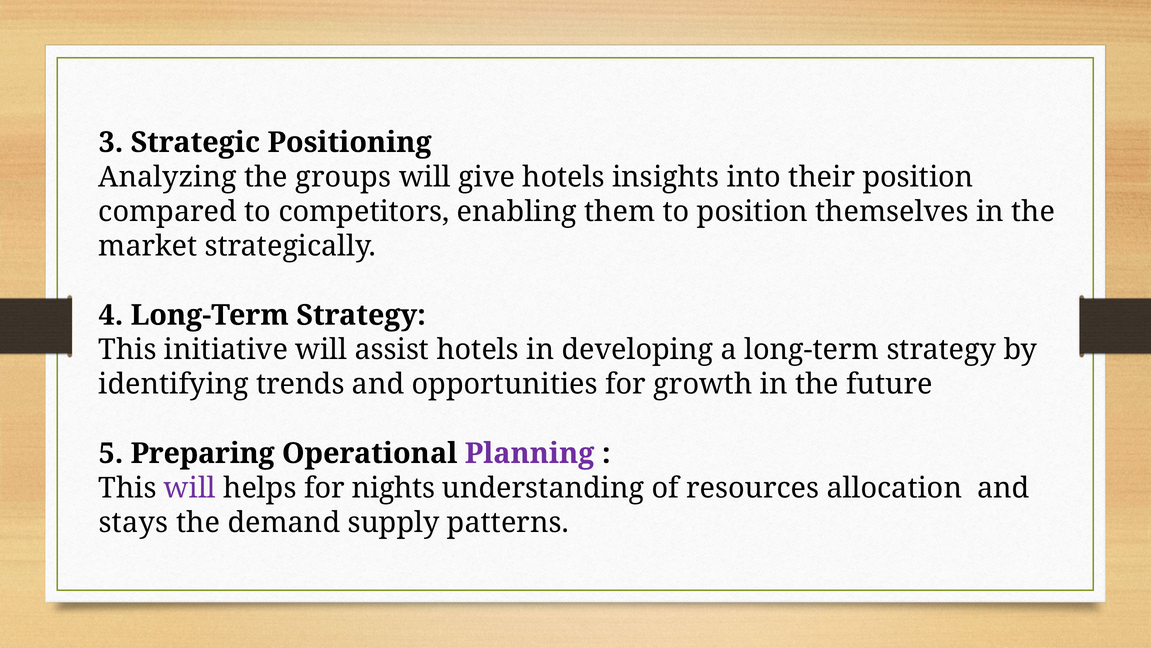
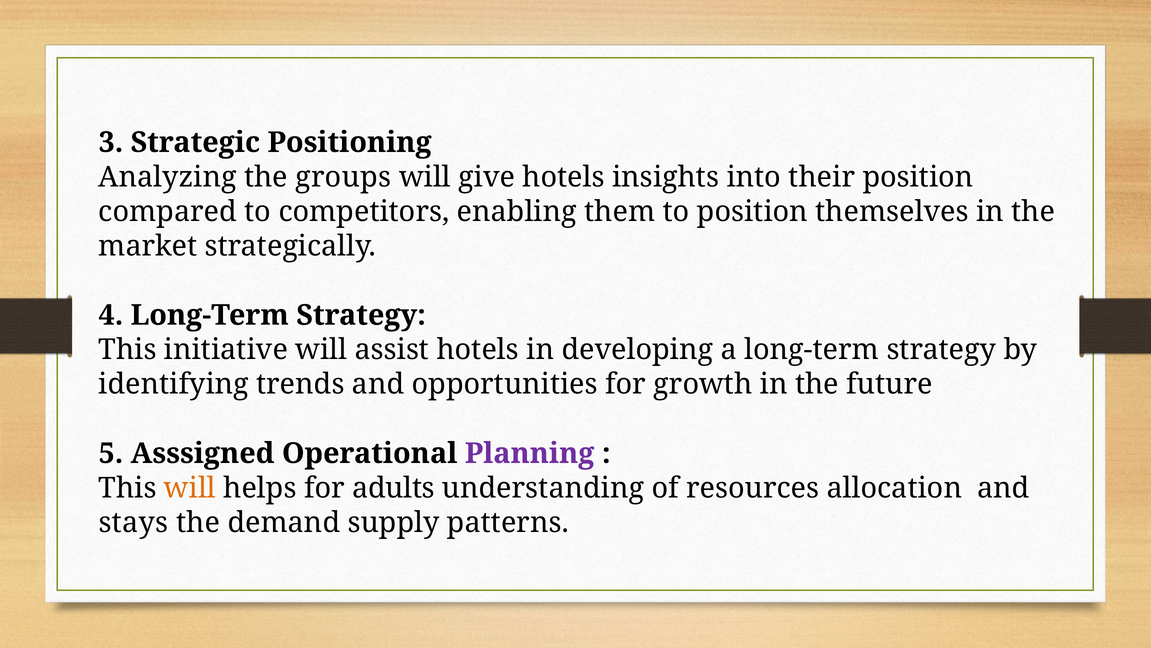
Preparing: Preparing -> Asssigned
will at (190, 488) colour: purple -> orange
nights: nights -> adults
